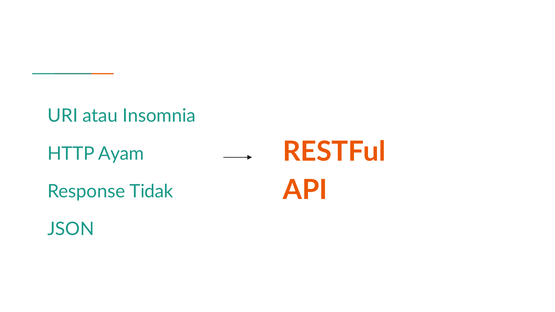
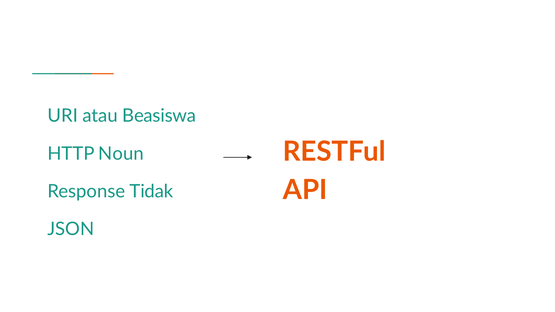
Insomnia: Insomnia -> Beasiswa
Ayam: Ayam -> Noun
